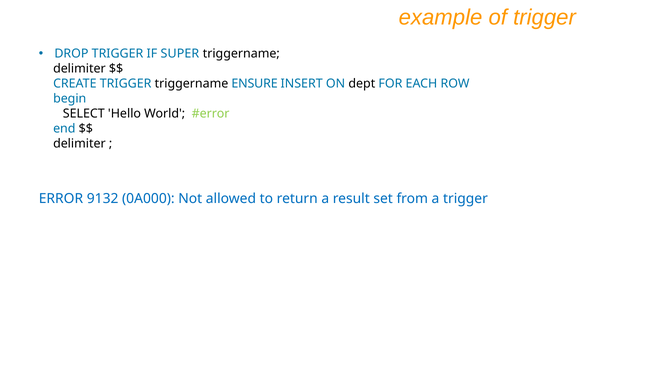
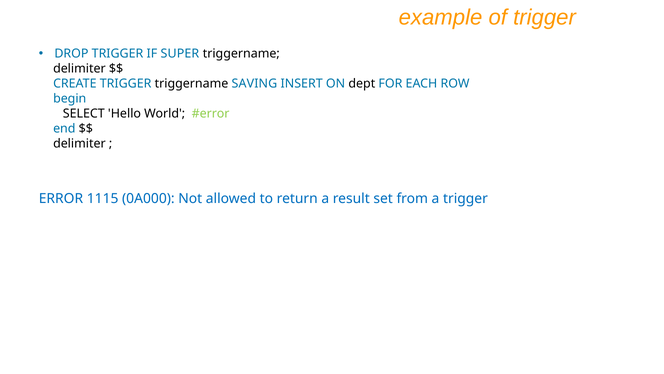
ENSURE: ENSURE -> SAVING
9132: 9132 -> 1115
